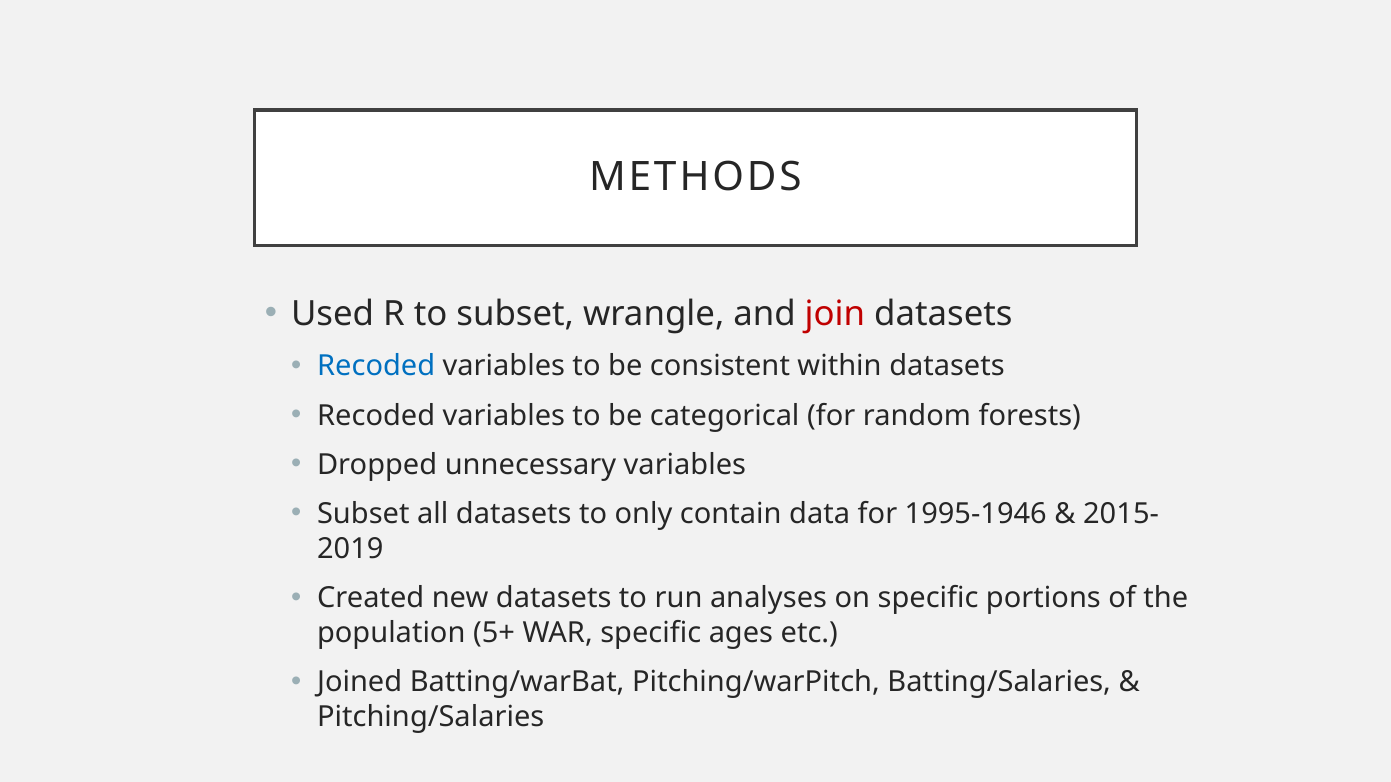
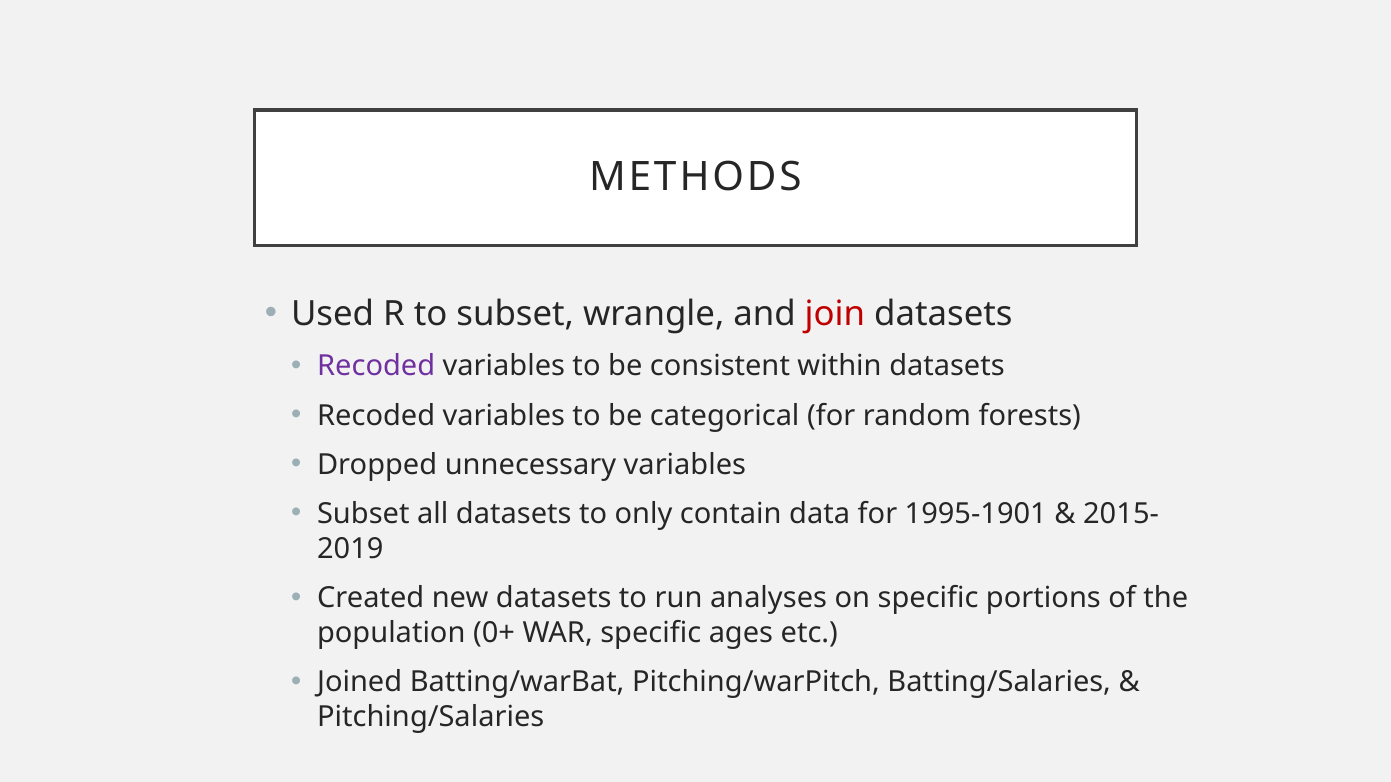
Recoded at (376, 366) colour: blue -> purple
1995-1946: 1995-1946 -> 1995-1901
5+: 5+ -> 0+
